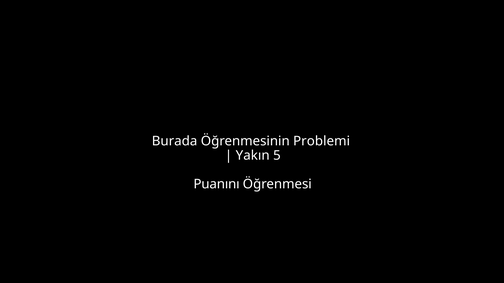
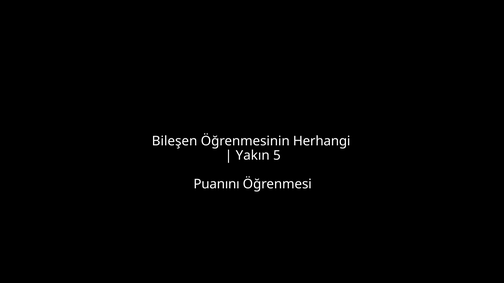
Burada: Burada -> Bileşen
Problemi: Problemi -> Herhangi
